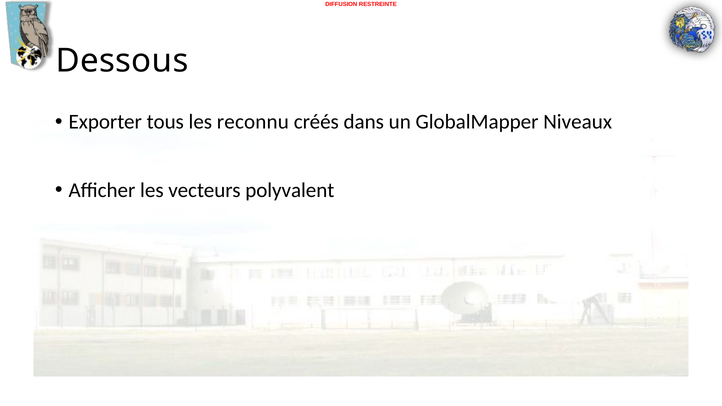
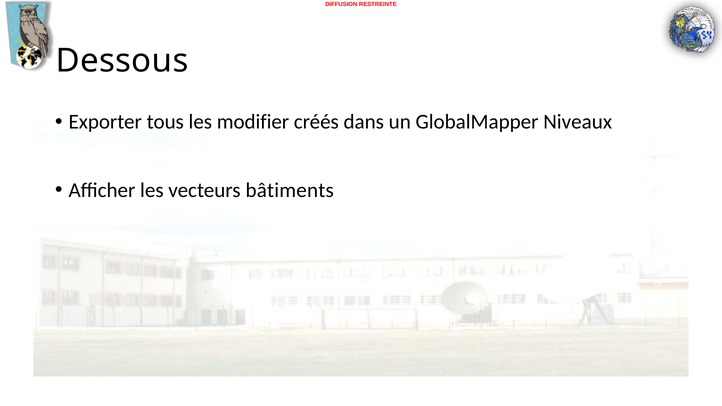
reconnu: reconnu -> modifier
polyvalent: polyvalent -> bâtiments
